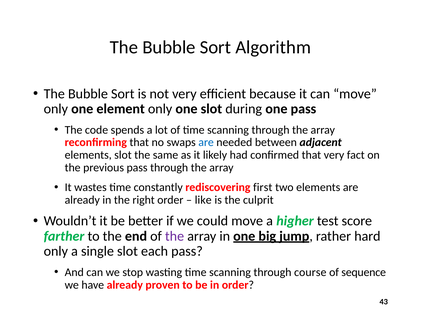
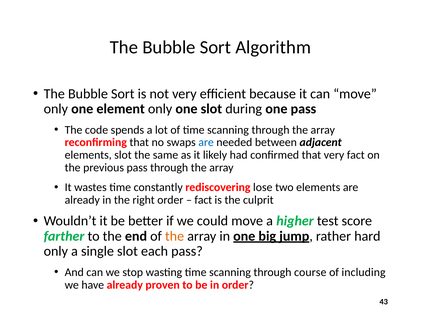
first: first -> lose
like at (203, 200): like -> fact
the at (175, 236) colour: purple -> orange
sequence: sequence -> including
